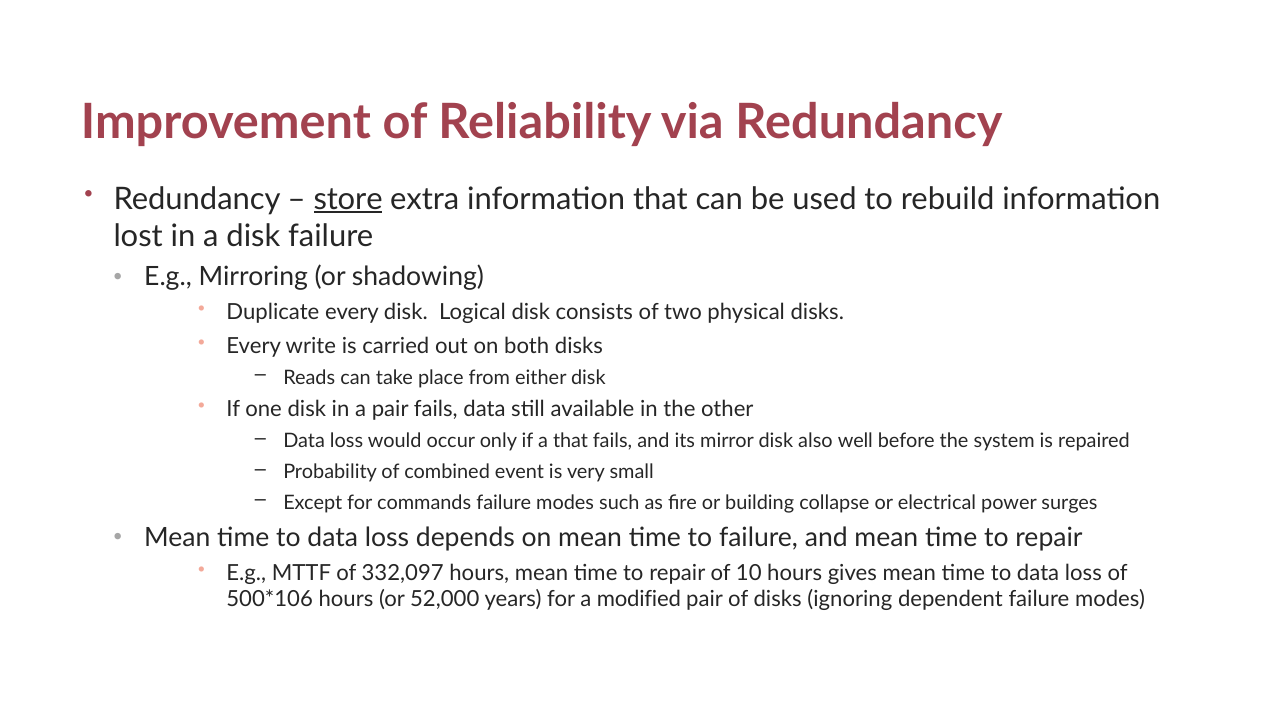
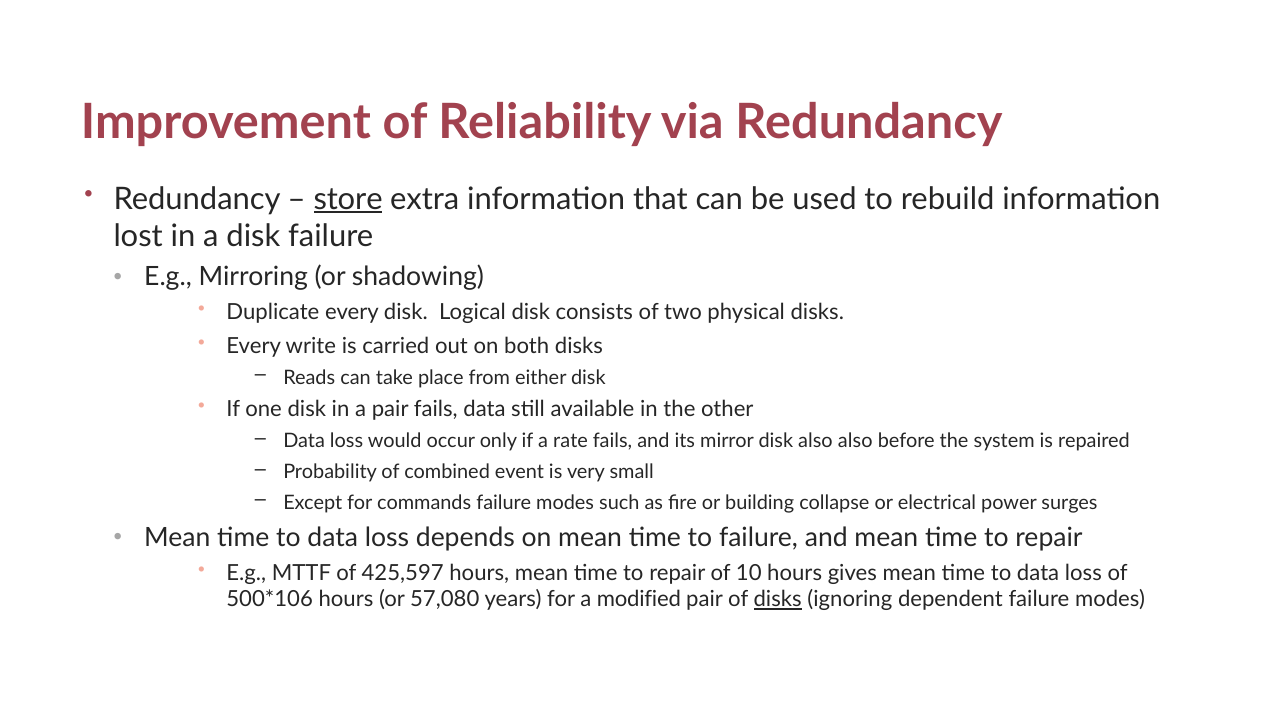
a that: that -> rate
also well: well -> also
332,097: 332,097 -> 425,597
52,000: 52,000 -> 57,080
disks at (778, 599) underline: none -> present
